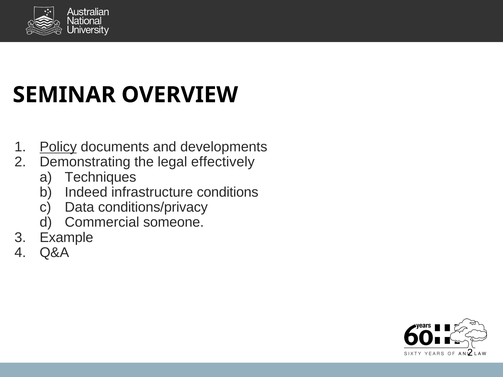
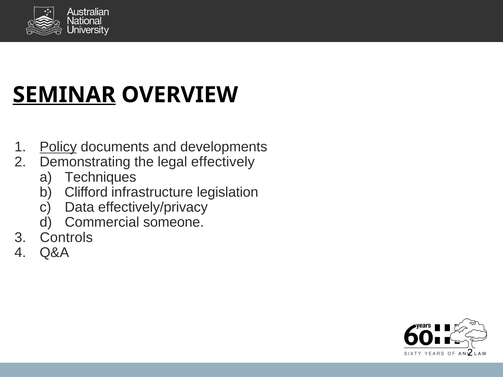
SEMINAR underline: none -> present
Indeed: Indeed -> Clifford
conditions: conditions -> legislation
conditions/privacy: conditions/privacy -> effectively/privacy
Example: Example -> Controls
